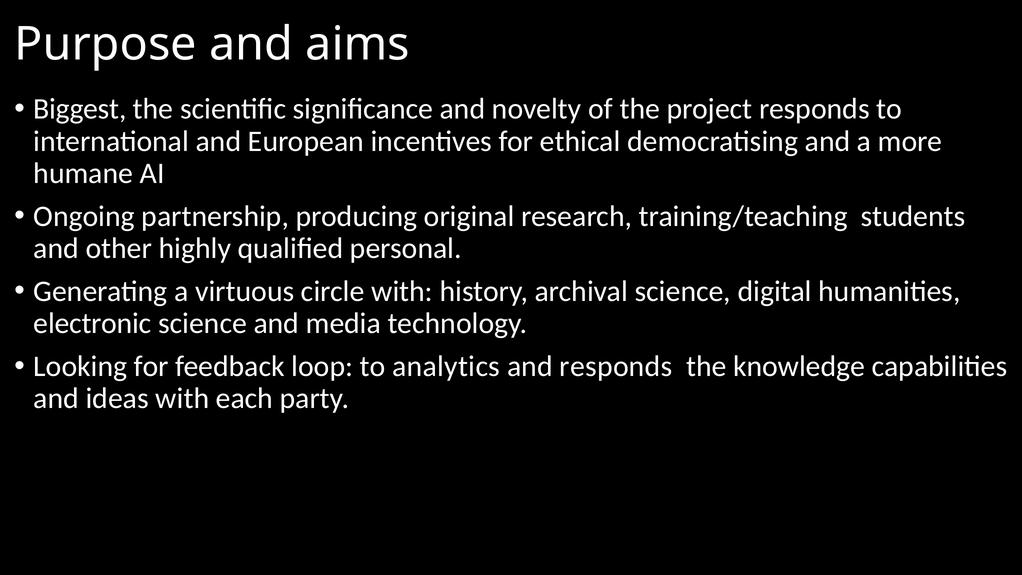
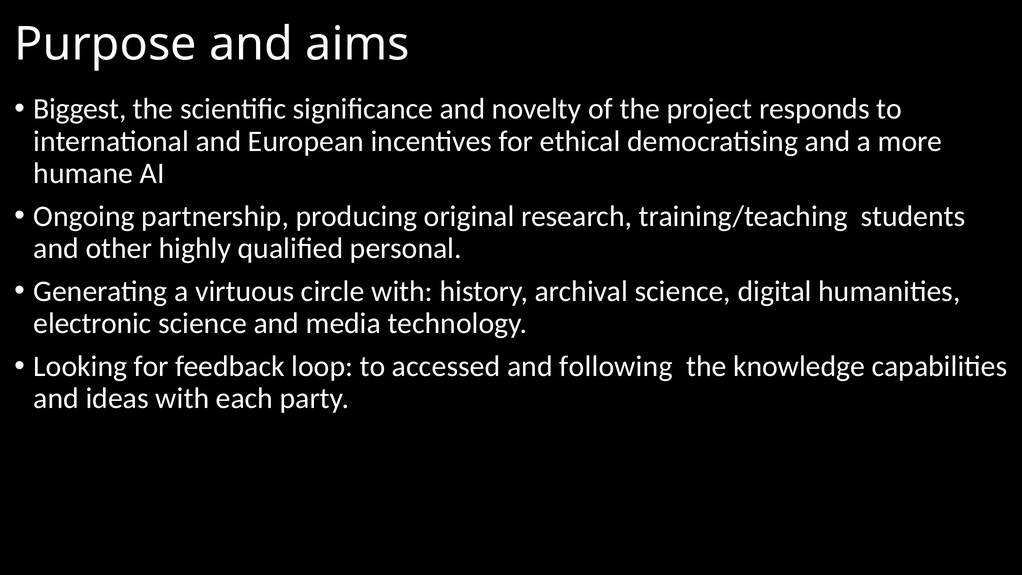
analytics: analytics -> accessed
and responds: responds -> following
